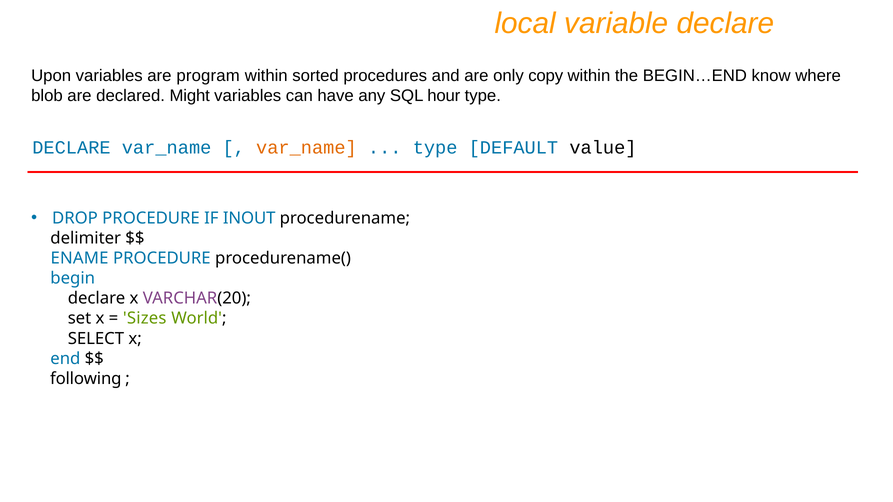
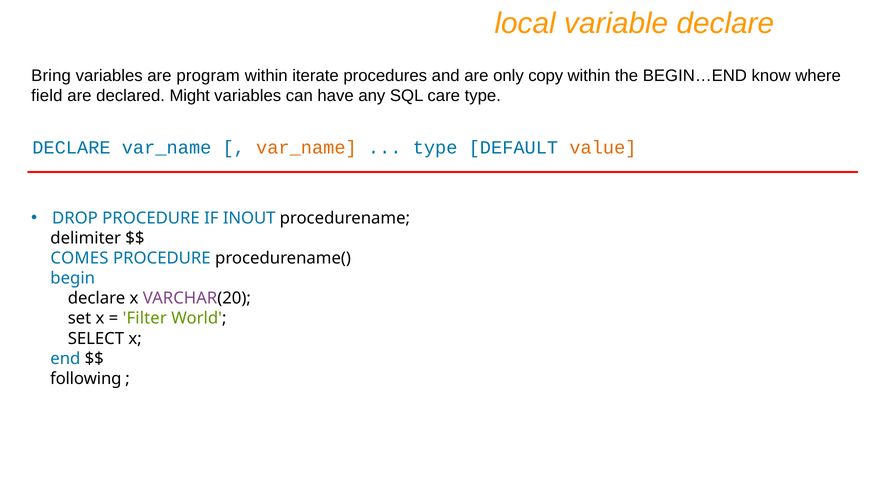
Upon: Upon -> Bring
sorted: sorted -> iterate
blob: blob -> field
hour: hour -> care
value colour: black -> orange
ENAME: ENAME -> COMES
Sizes: Sizes -> Filter
